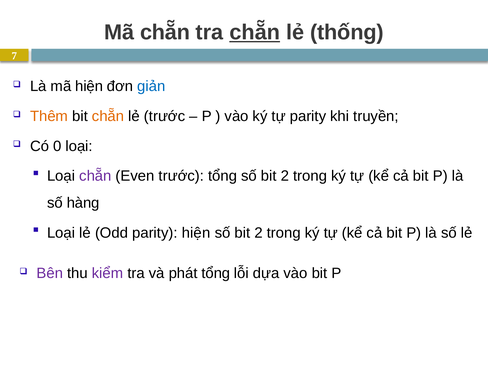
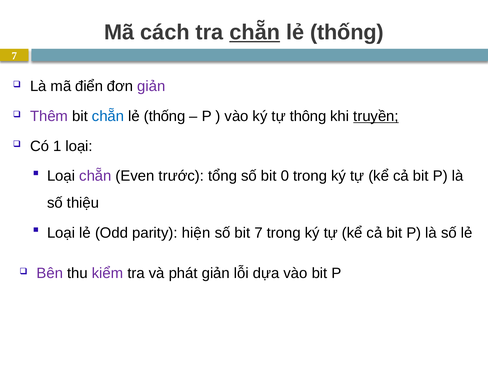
Mã chẵn: chẵn -> cách
mã hiện: hiện -> điển
giản at (151, 86) colour: blue -> purple
Thêm colour: orange -> purple
chẵn at (108, 116) colour: orange -> blue
trước at (165, 116): trước -> thống
tự parity: parity -> thông
truyền underline: none -> present
0: 0 -> 1
tổng số bit 2: 2 -> 0
hàng: hàng -> thiệu
2 at (259, 233): 2 -> 7
phát tổng: tổng -> giản
